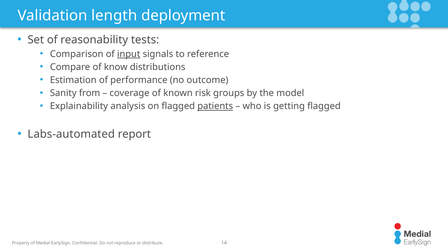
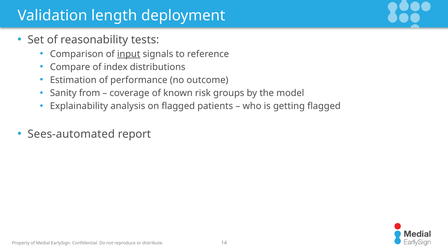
know: know -> index
patients underline: present -> none
Labs-automated: Labs-automated -> Sees-automated
